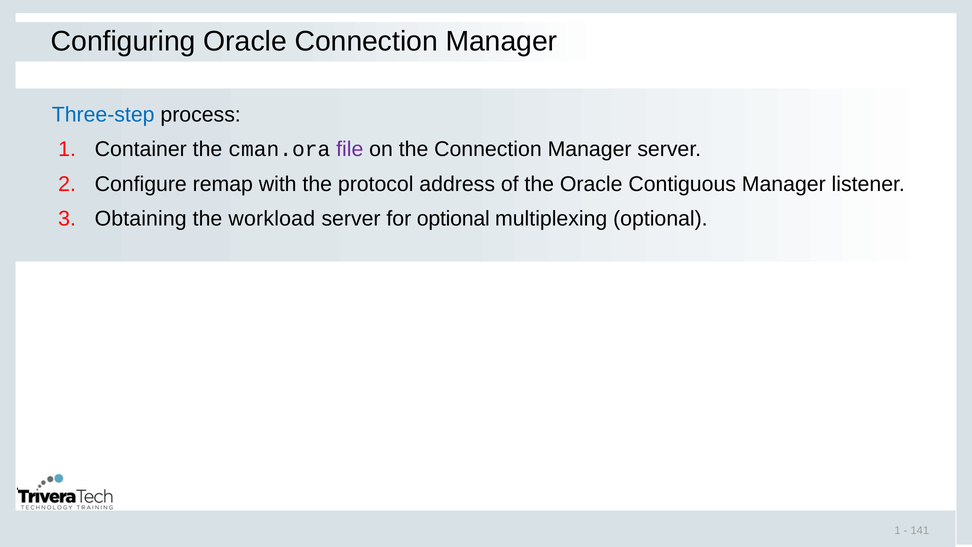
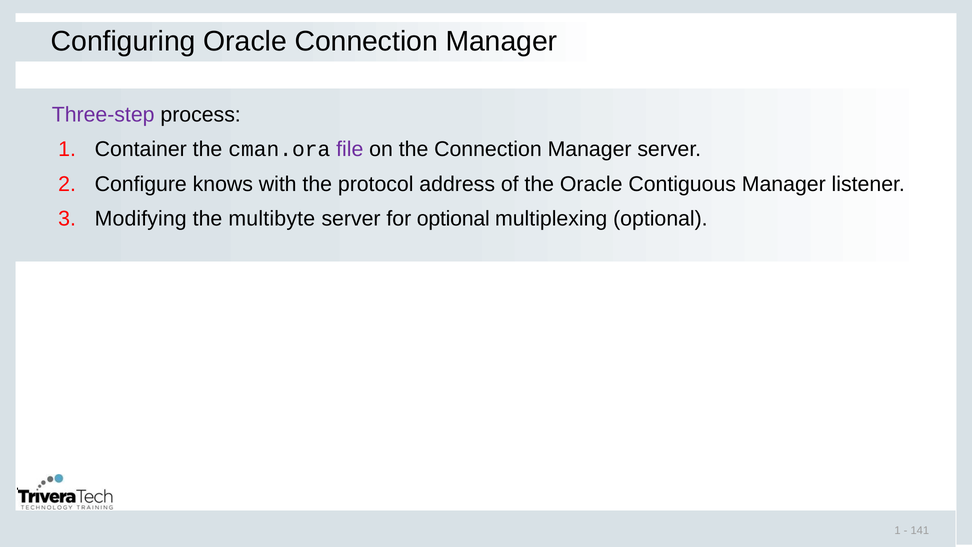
Three-step colour: blue -> purple
remap: remap -> knows
Obtaining: Obtaining -> Modifying
workload: workload -> multibyte
